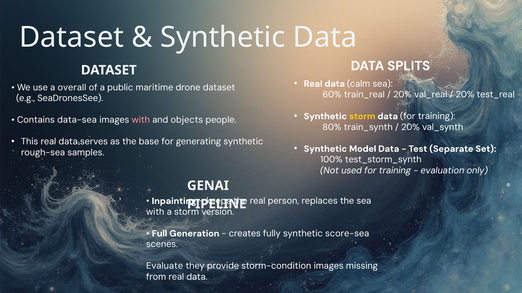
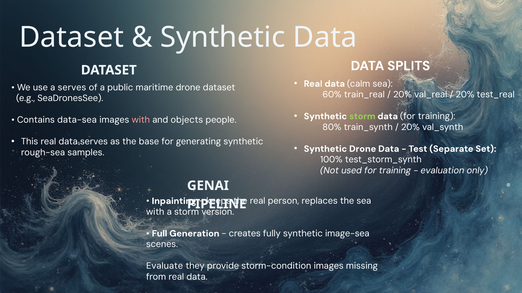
a overall: overall -> serves
storm at (362, 116) colour: yellow -> light green
Synthetic Model: Model -> Drone
score-sea: score-sea -> image-sea
